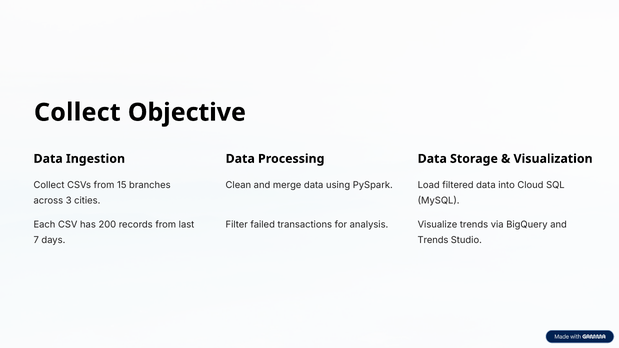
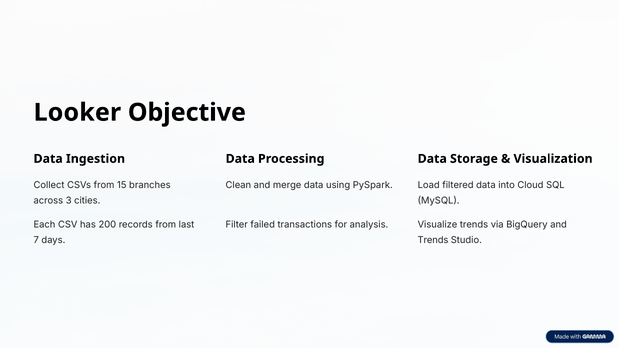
Collect at (77, 113): Collect -> Looker
